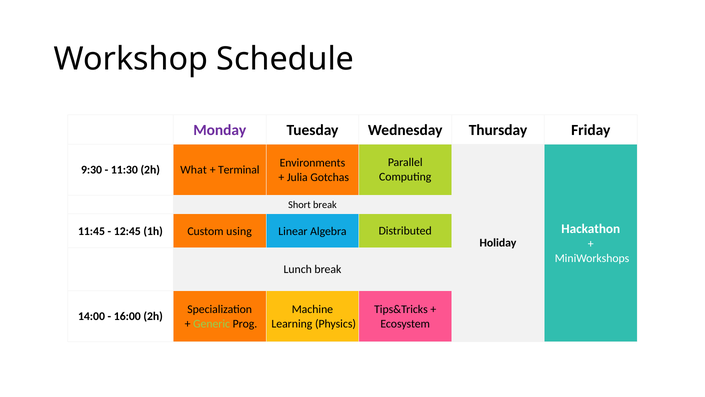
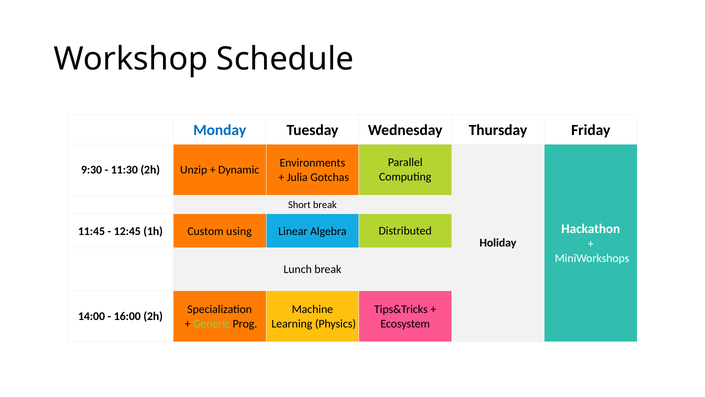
Monday colour: purple -> blue
What: What -> Unzip
Terminal: Terminal -> Dynamic
